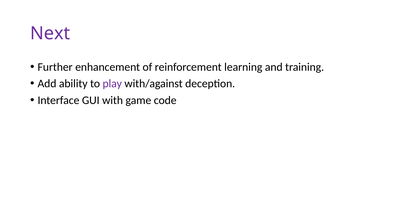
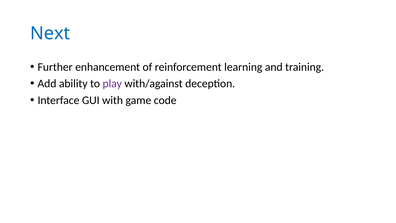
Next colour: purple -> blue
